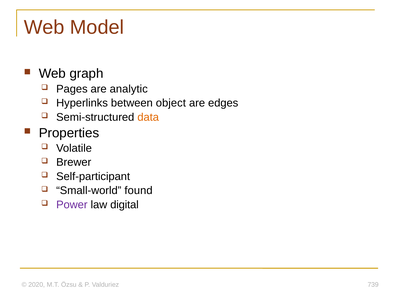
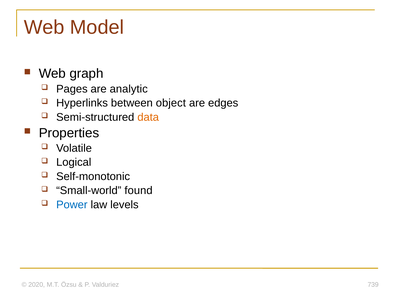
Brewer: Brewer -> Logical
Self-participant: Self-participant -> Self-monotonic
Power colour: purple -> blue
digital: digital -> levels
